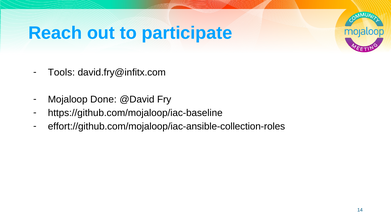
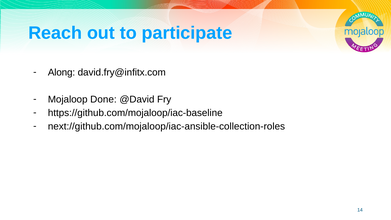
Tools: Tools -> Along
effort://github.com/mojaloop/iac-ansible-collection-roles: effort://github.com/mojaloop/iac-ansible-collection-roles -> next://github.com/mojaloop/iac-ansible-collection-roles
